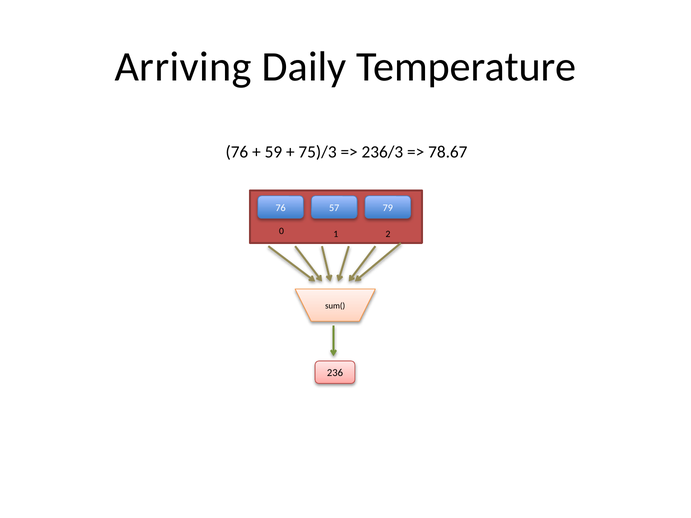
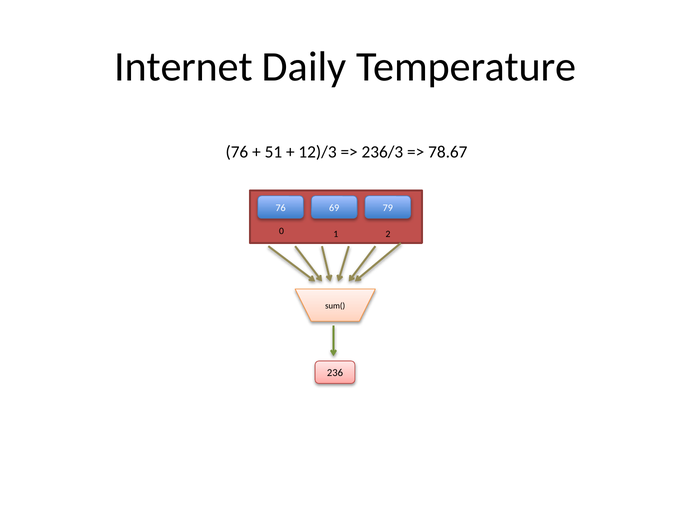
Arriving: Arriving -> Internet
59: 59 -> 51
75)/3: 75)/3 -> 12)/3
57: 57 -> 69
